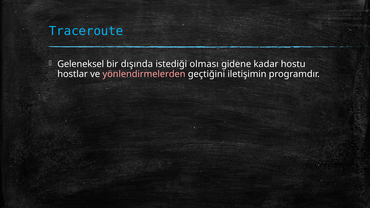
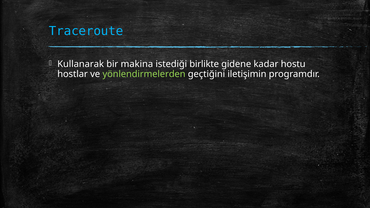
Geleneksel: Geleneksel -> Kullanarak
dışında: dışında -> makina
olması: olması -> birlikte
yönlendirmelerden colour: pink -> light green
